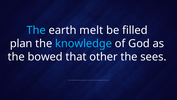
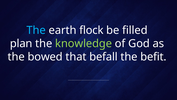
melt: melt -> flock
knowledge colour: light blue -> light green
other: other -> befall
sees: sees -> befit
